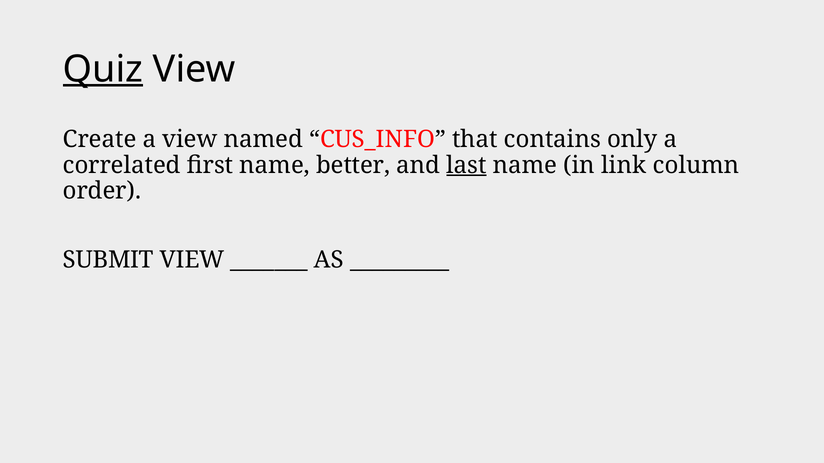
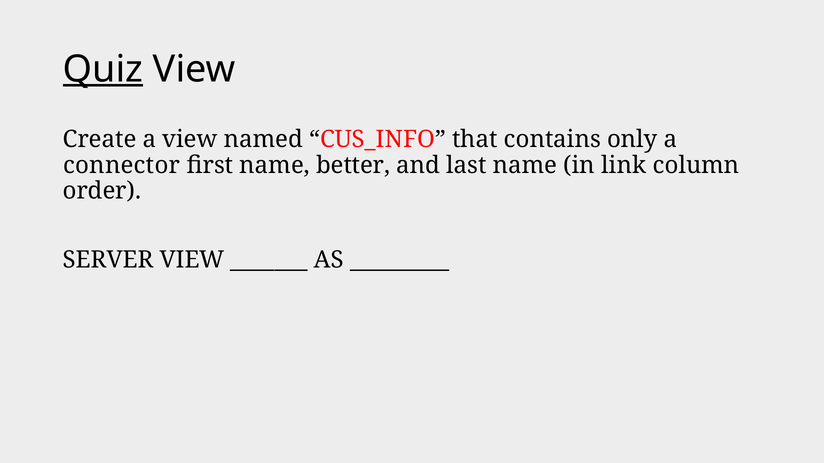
correlated: correlated -> connector
last underline: present -> none
SUBMIT: SUBMIT -> SERVER
